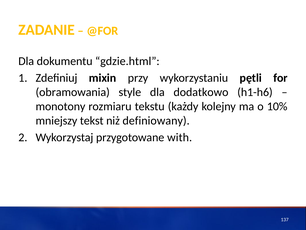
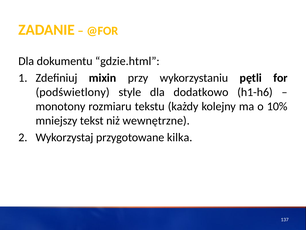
obramowania: obramowania -> podświetlony
definiowany: definiowany -> wewnętrzne
with: with -> kilka
